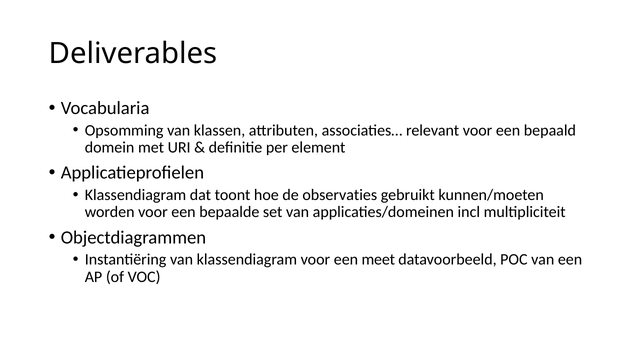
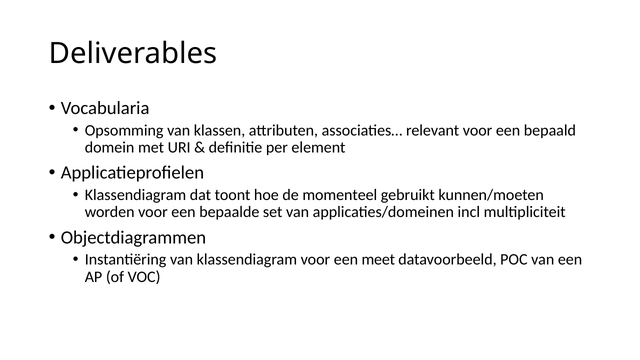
observaties: observaties -> momenteel
